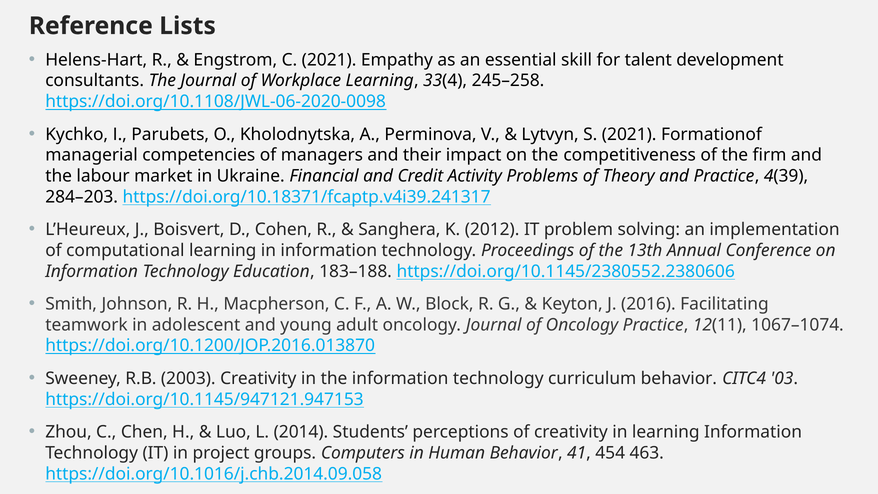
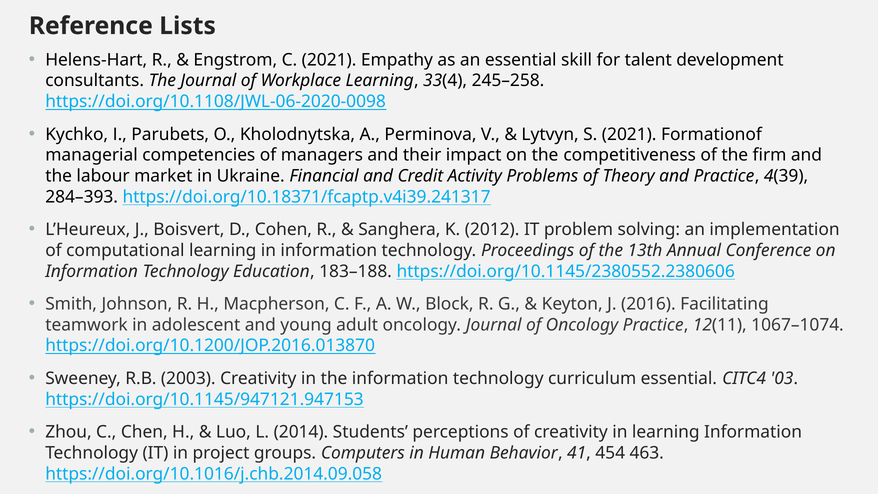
284–203: 284–203 -> 284–393
curriculum behavior: behavior -> essential
